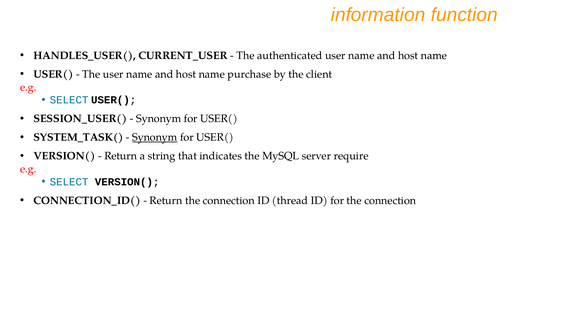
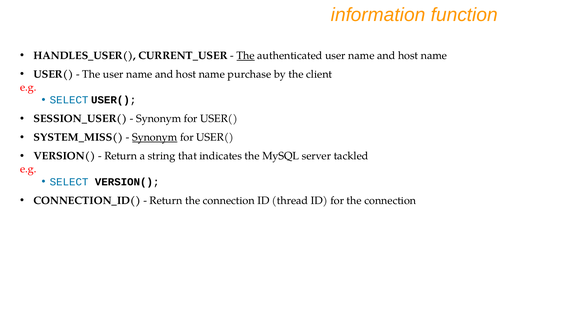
The at (246, 56) underline: none -> present
SYSTEM_TASK(: SYSTEM_TASK( -> SYSTEM_MISS(
require: require -> tackled
